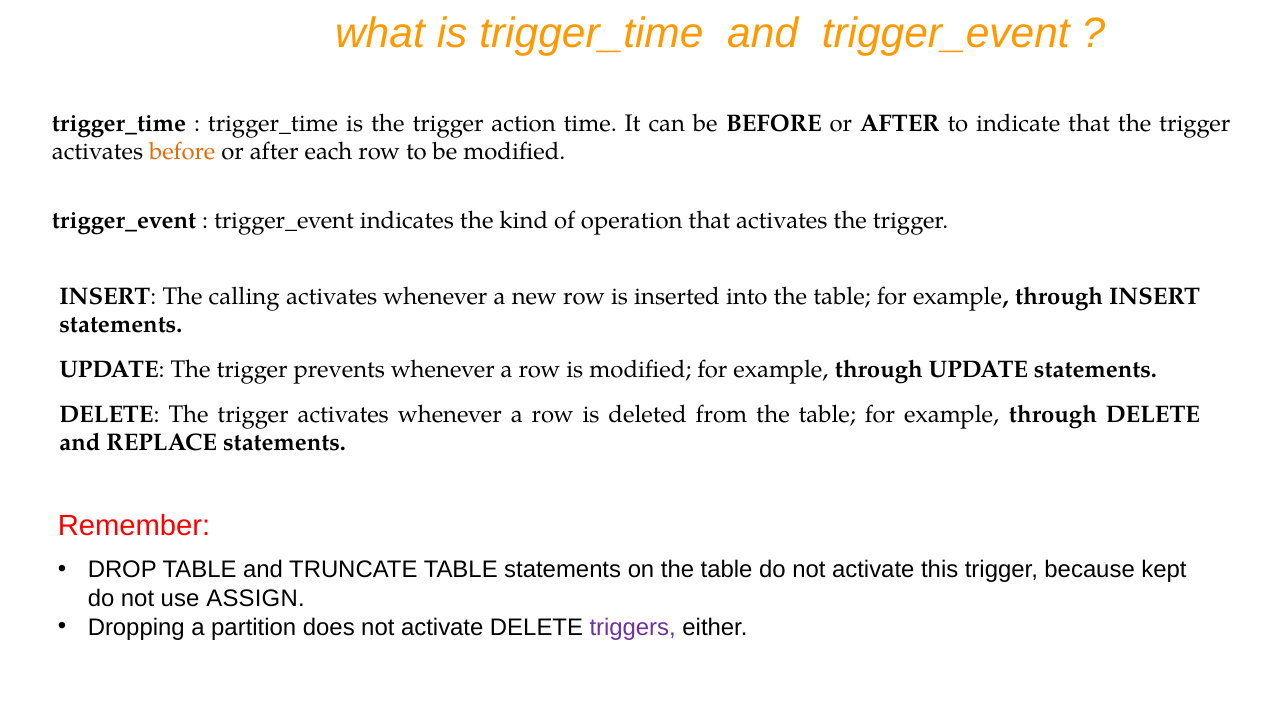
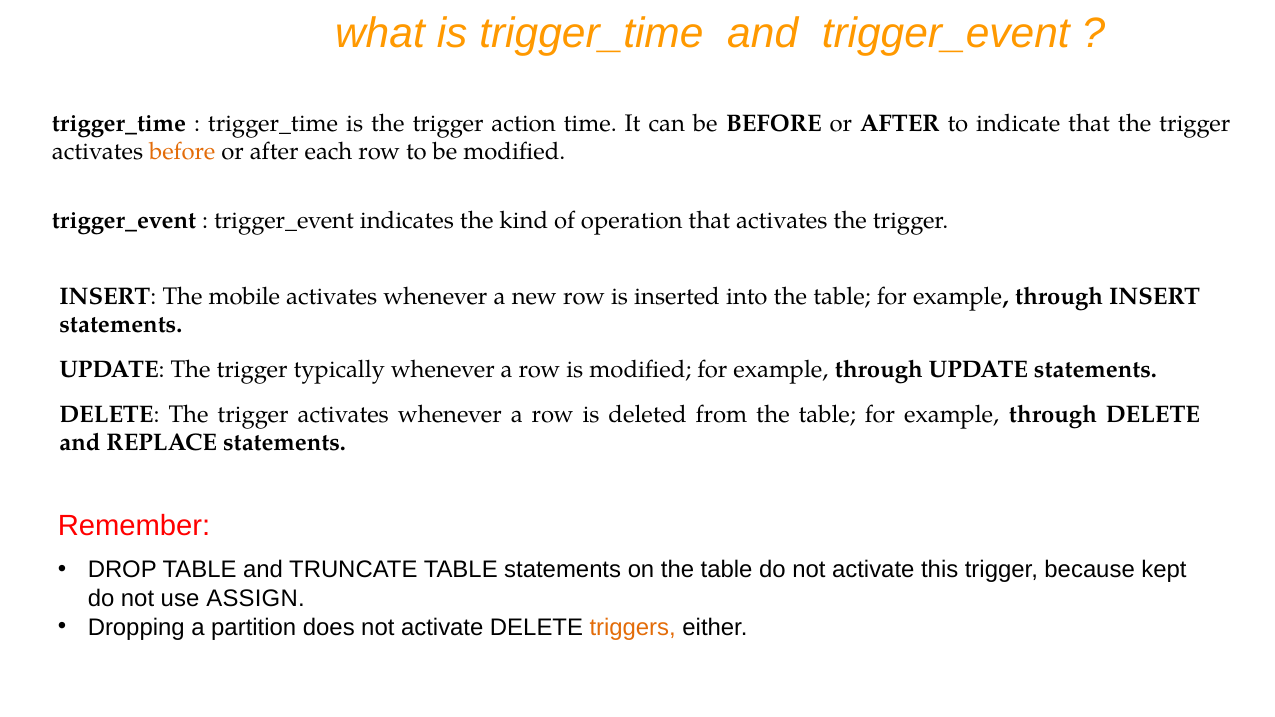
calling: calling -> mobile
prevents: prevents -> typically
triggers colour: purple -> orange
